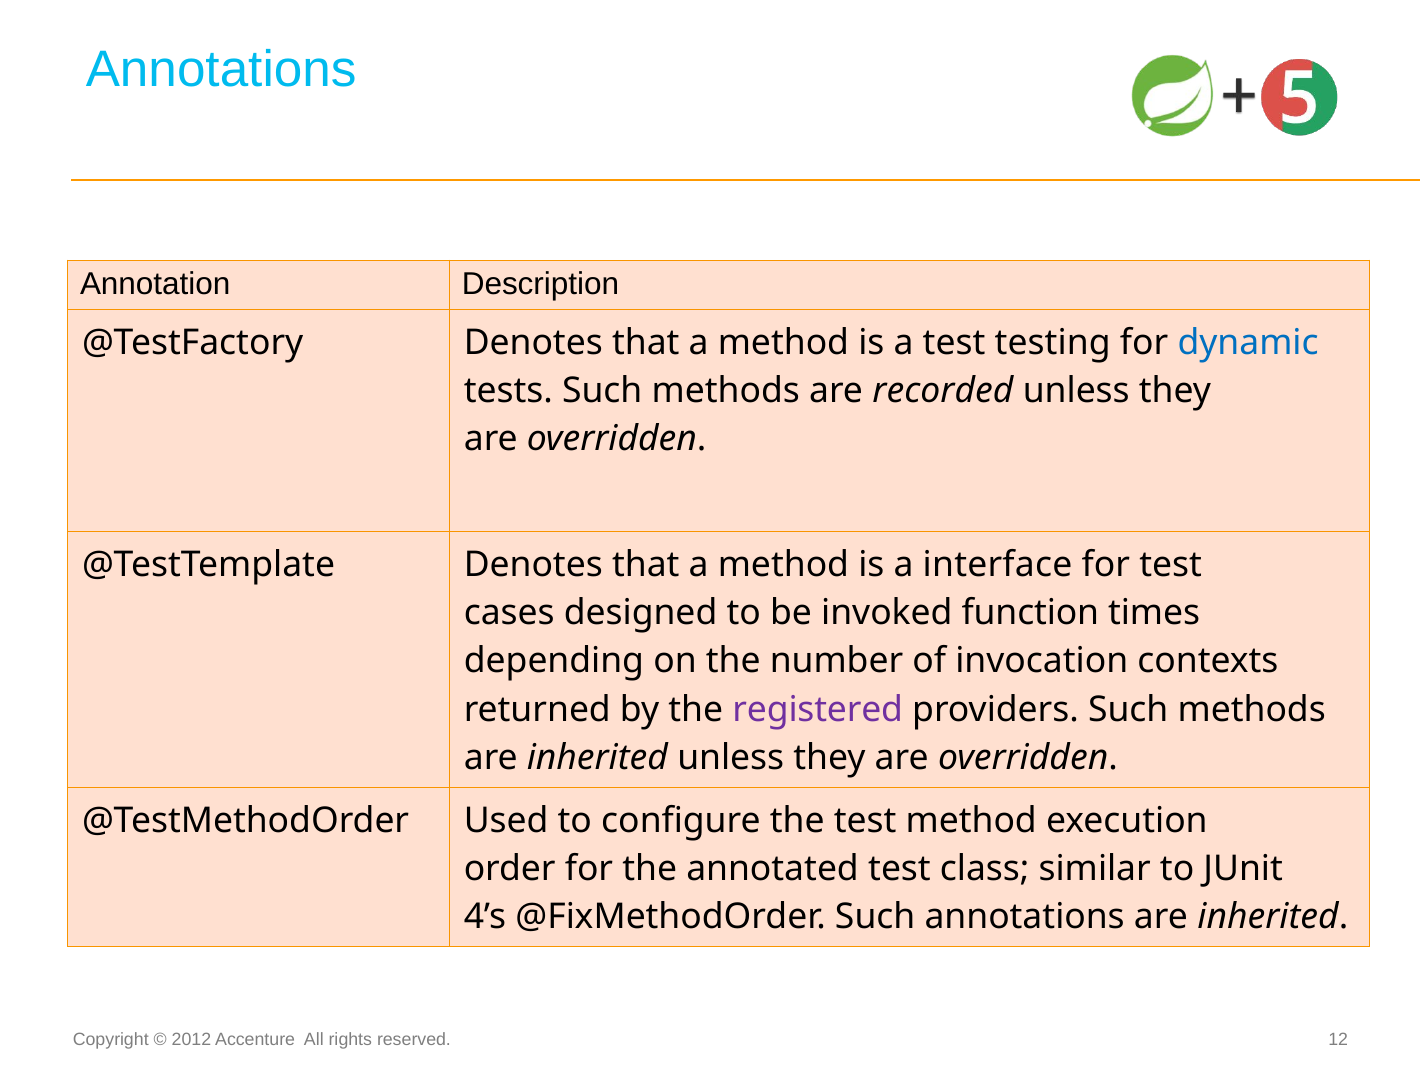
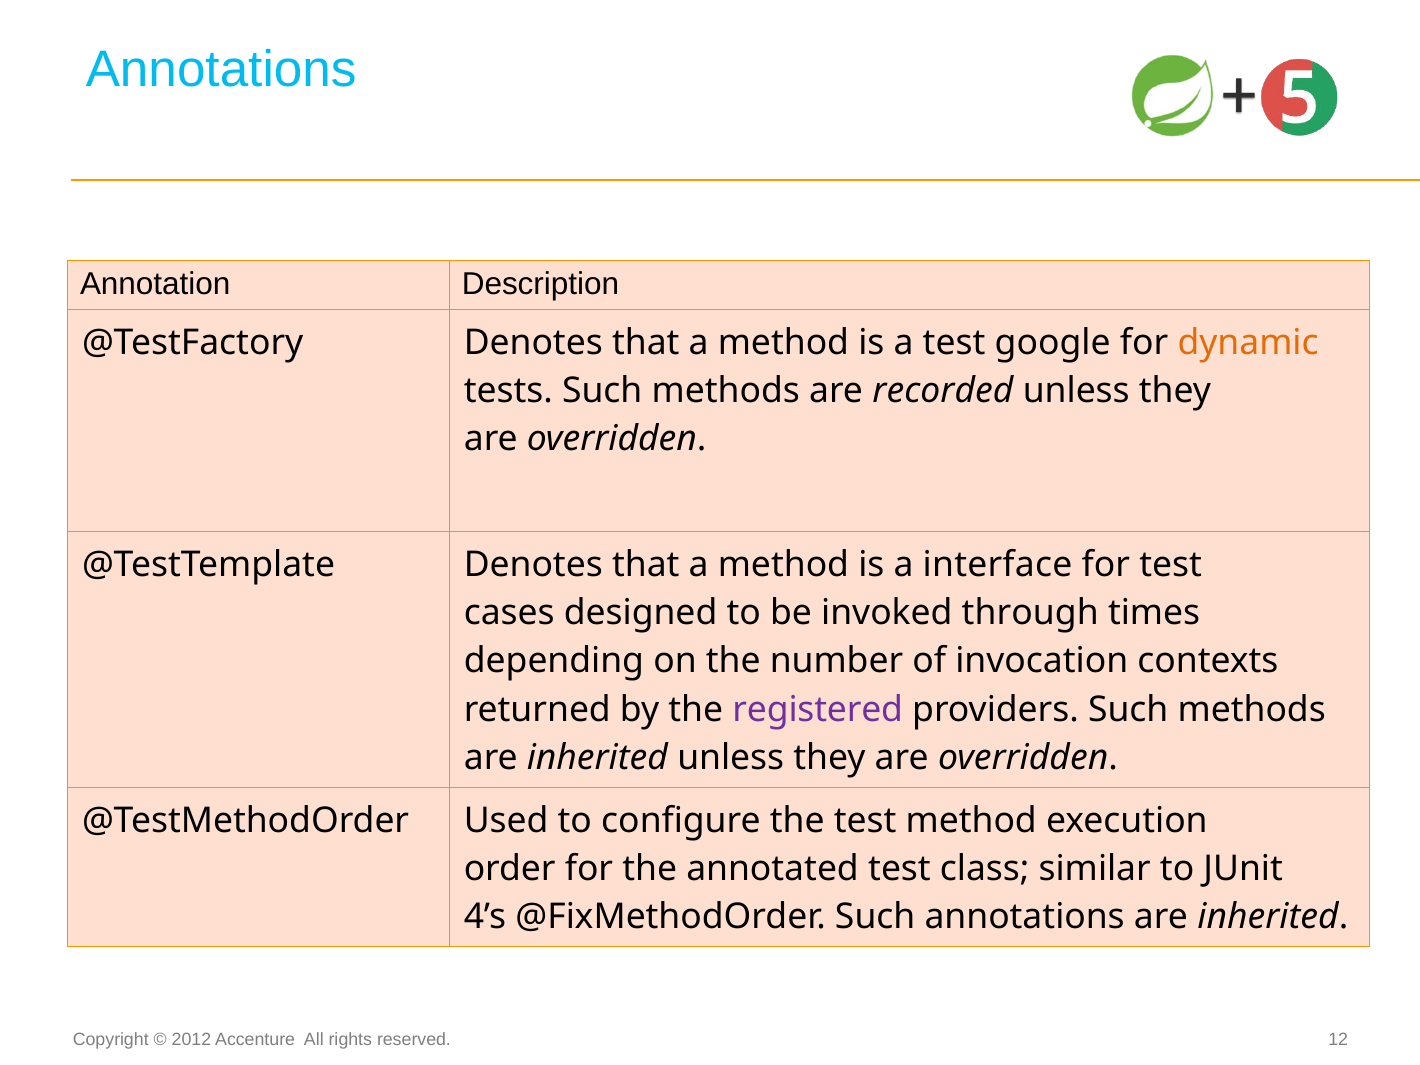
testing: testing -> google
dynamic colour: blue -> orange
function: function -> through
